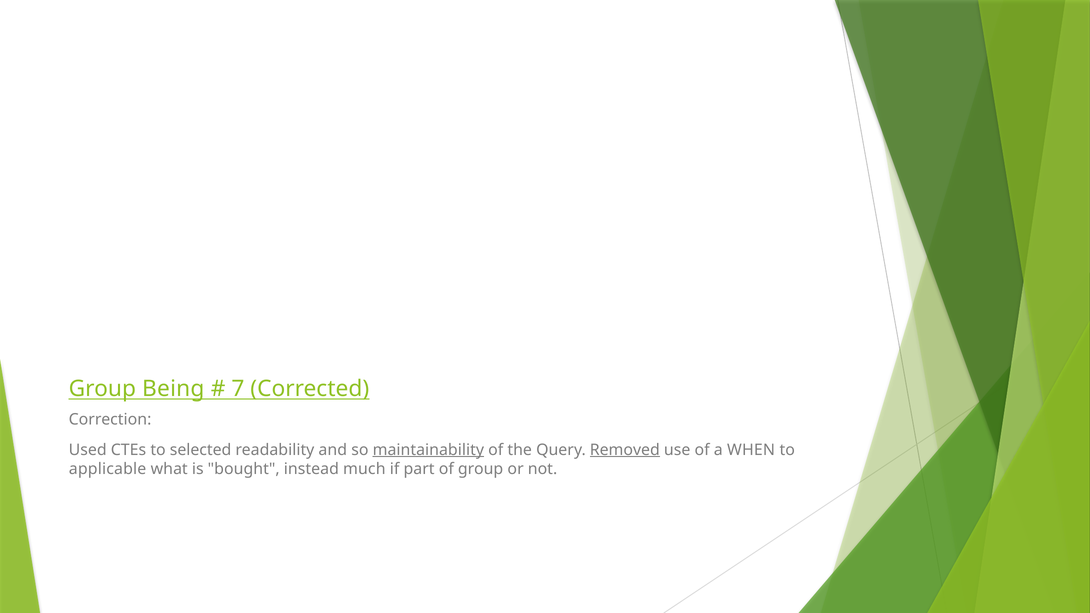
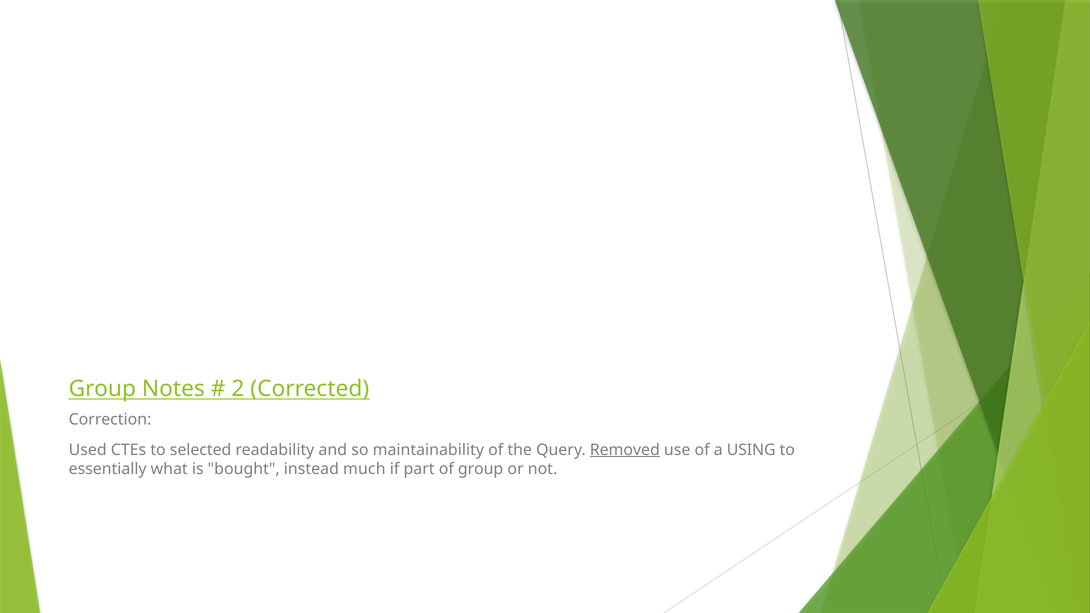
Being: Being -> Notes
7: 7 -> 2
maintainability underline: present -> none
WHEN: WHEN -> USING
applicable: applicable -> essentially
